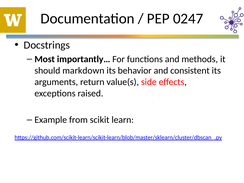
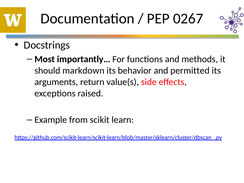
0247: 0247 -> 0267
consistent: consistent -> permitted
